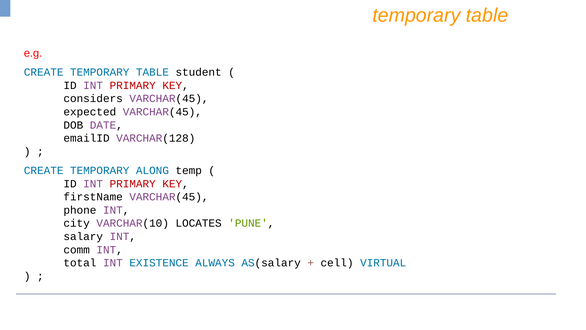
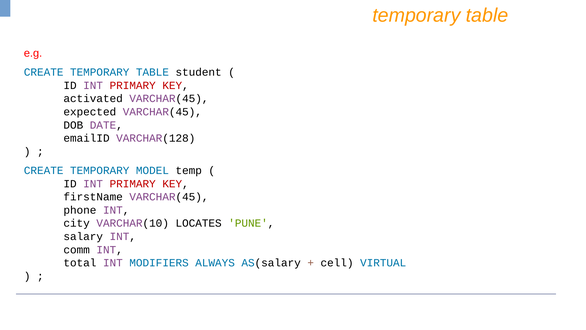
considers: considers -> activated
ALONG: ALONG -> MODEL
EXISTENCE: EXISTENCE -> MODIFIERS
